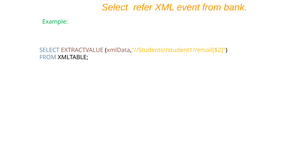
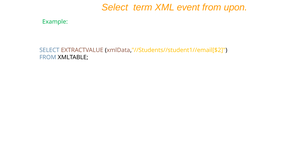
refer: refer -> term
bank: bank -> upon
